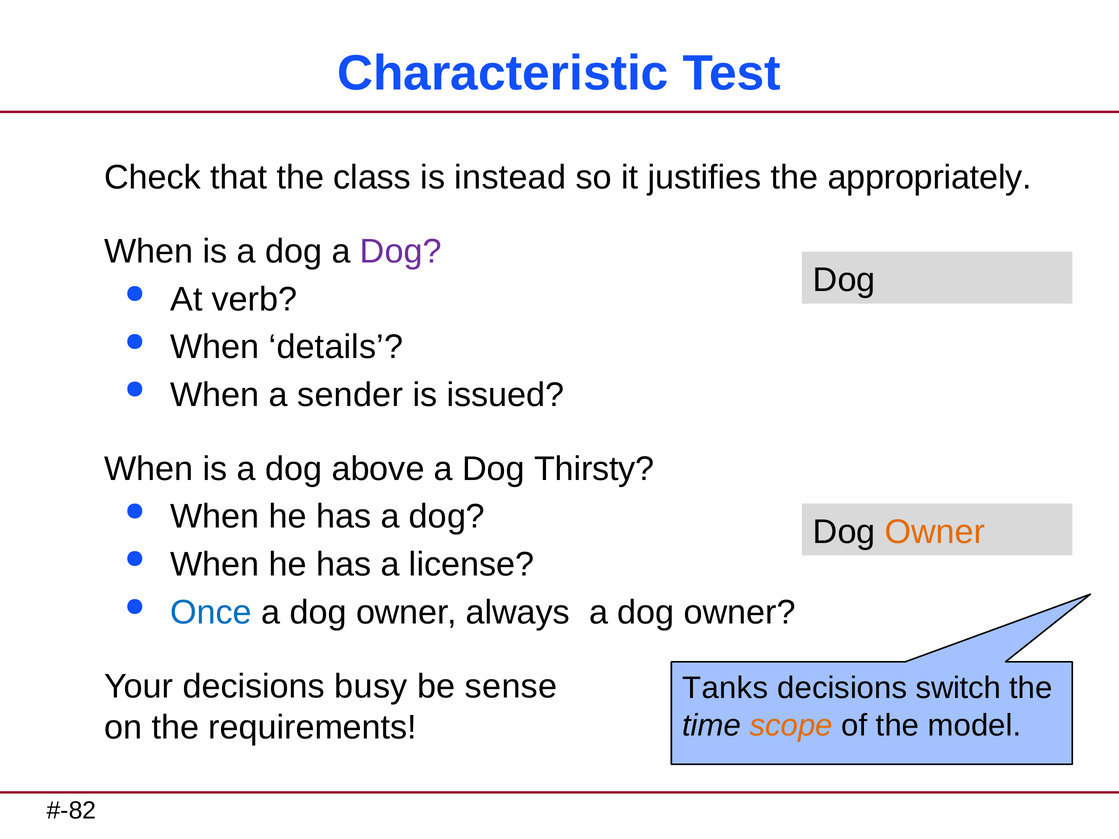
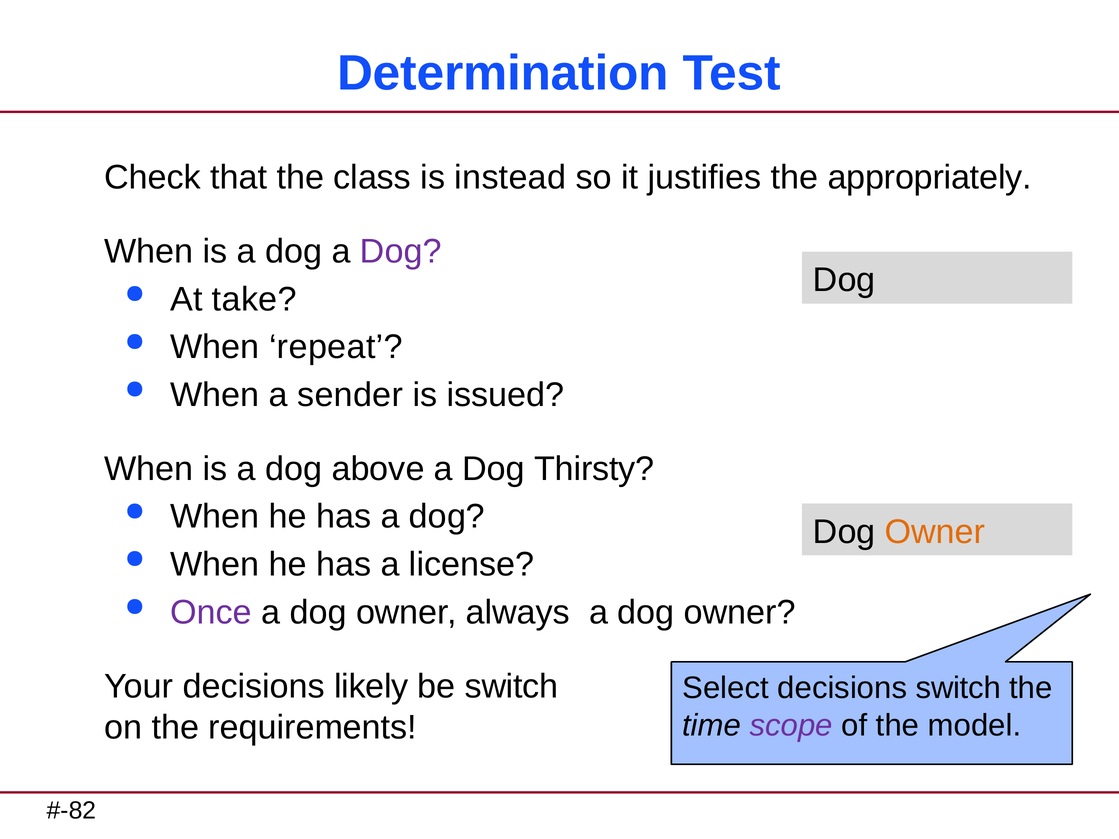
Characteristic: Characteristic -> Determination
verb: verb -> take
details: details -> repeat
Once colour: blue -> purple
busy: busy -> likely
be sense: sense -> switch
Tanks: Tanks -> Select
scope colour: orange -> purple
